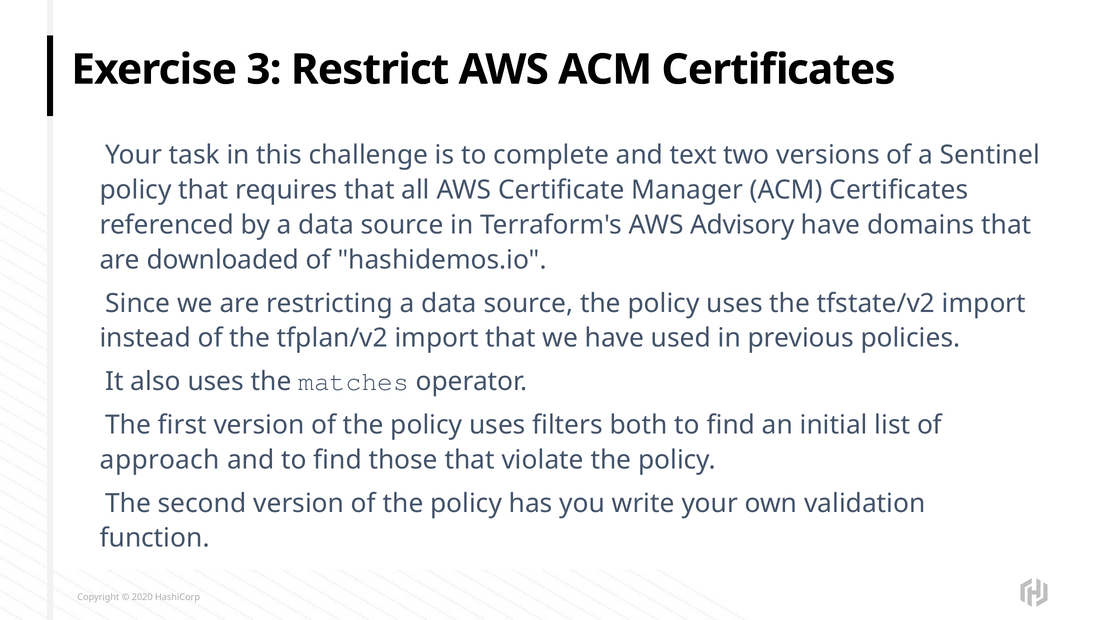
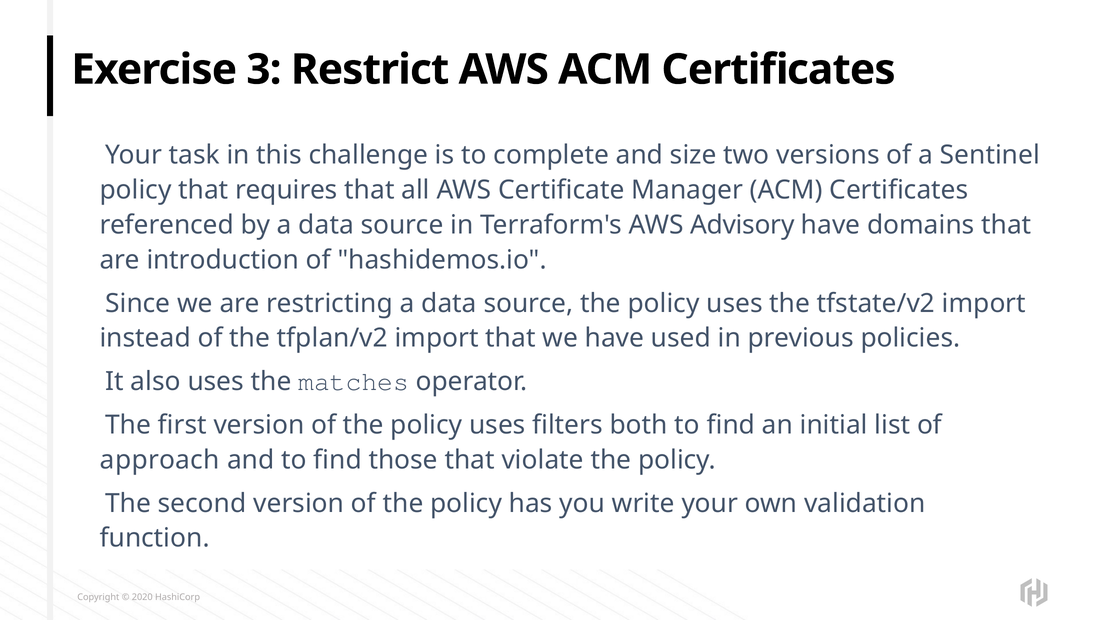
text: text -> size
downloaded: downloaded -> introduction
